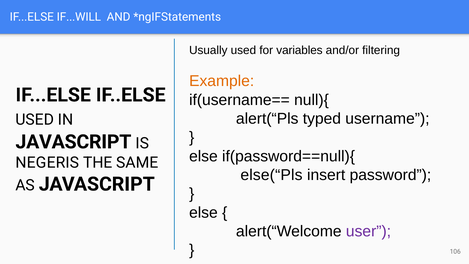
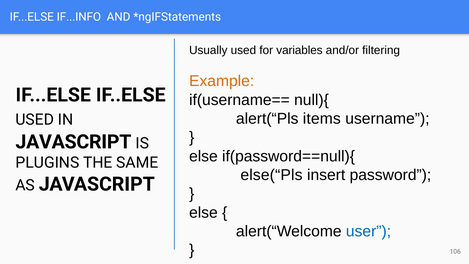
IF...WILL: IF...WILL -> IF...INFO
typed: typed -> items
NEGERIS: NEGERIS -> PLUGINS
user colour: purple -> blue
